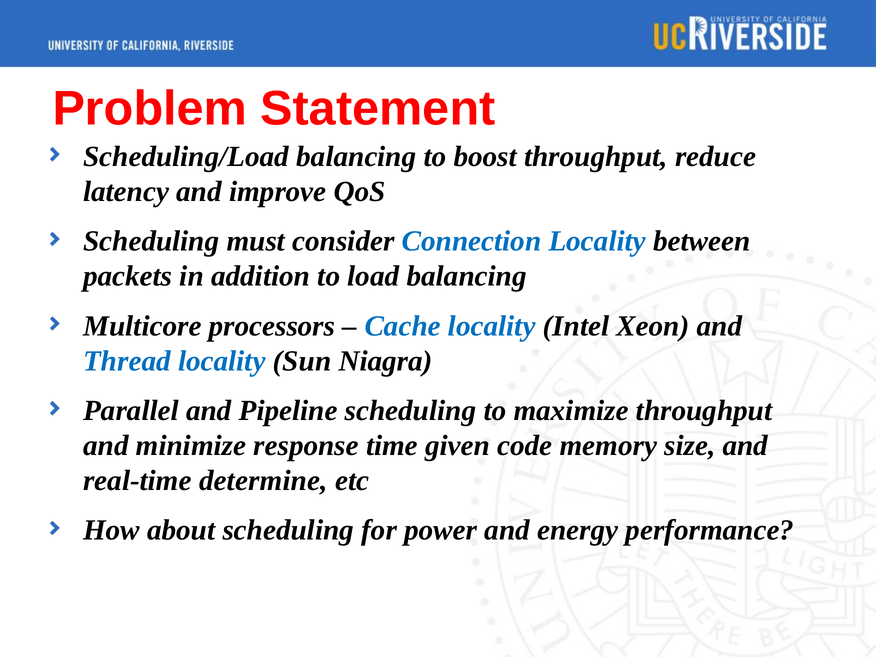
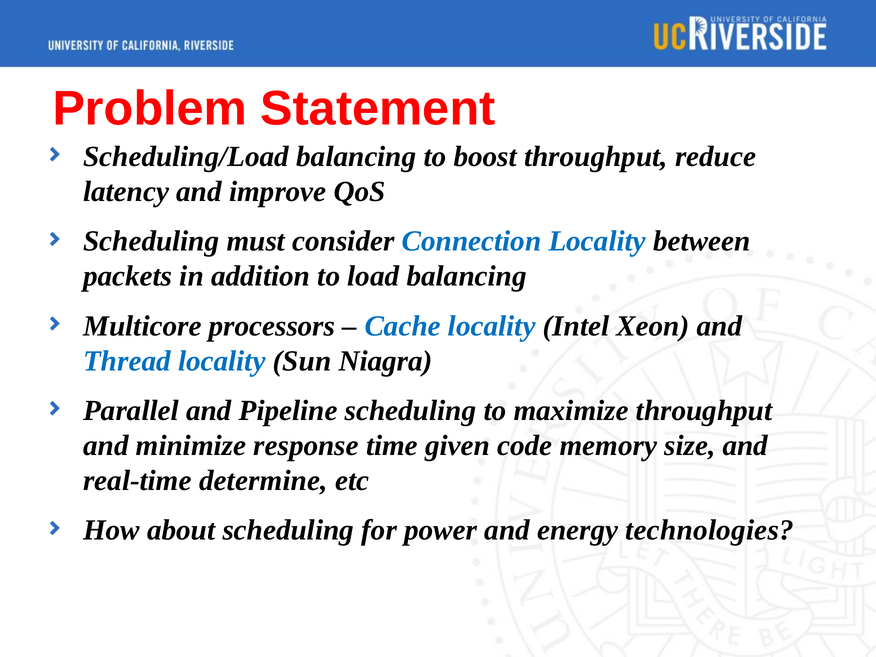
performance: performance -> technologies
